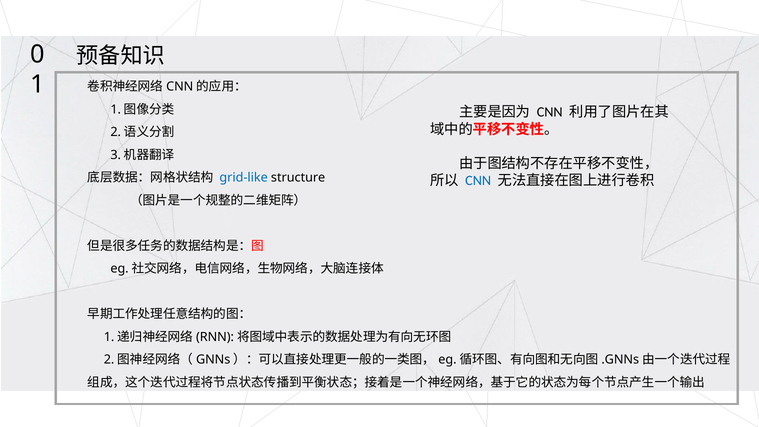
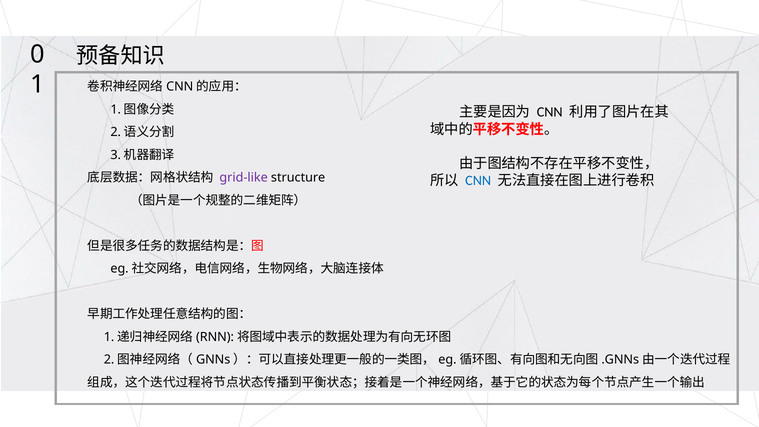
grid-like colour: blue -> purple
